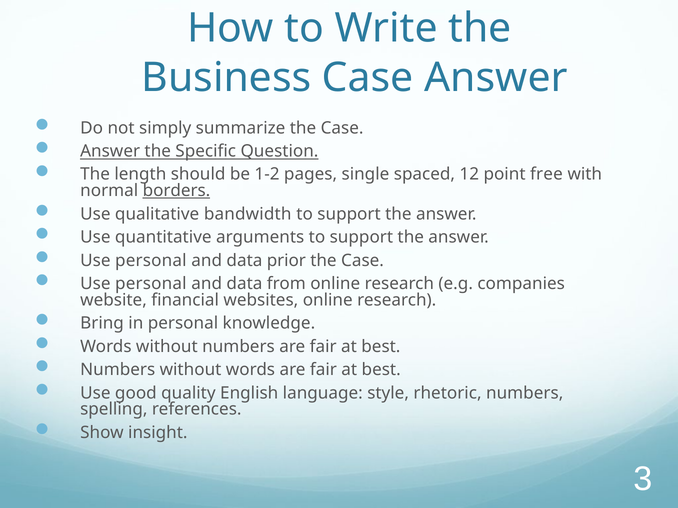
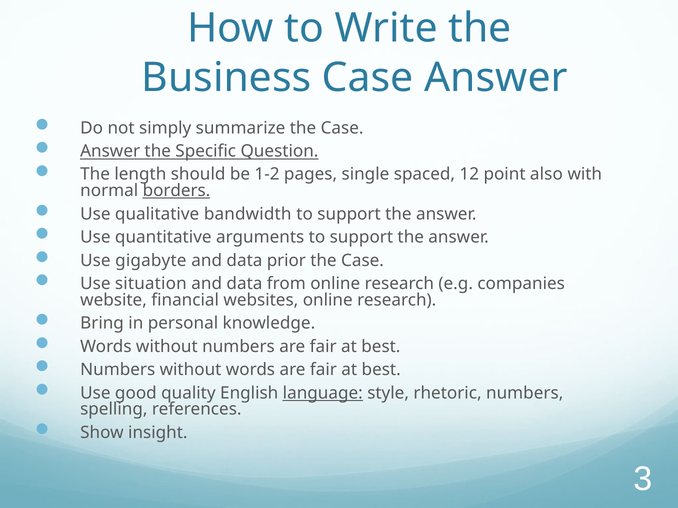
free: free -> also
personal at (151, 261): personal -> gigabyte
personal at (151, 284): personal -> situation
language underline: none -> present
